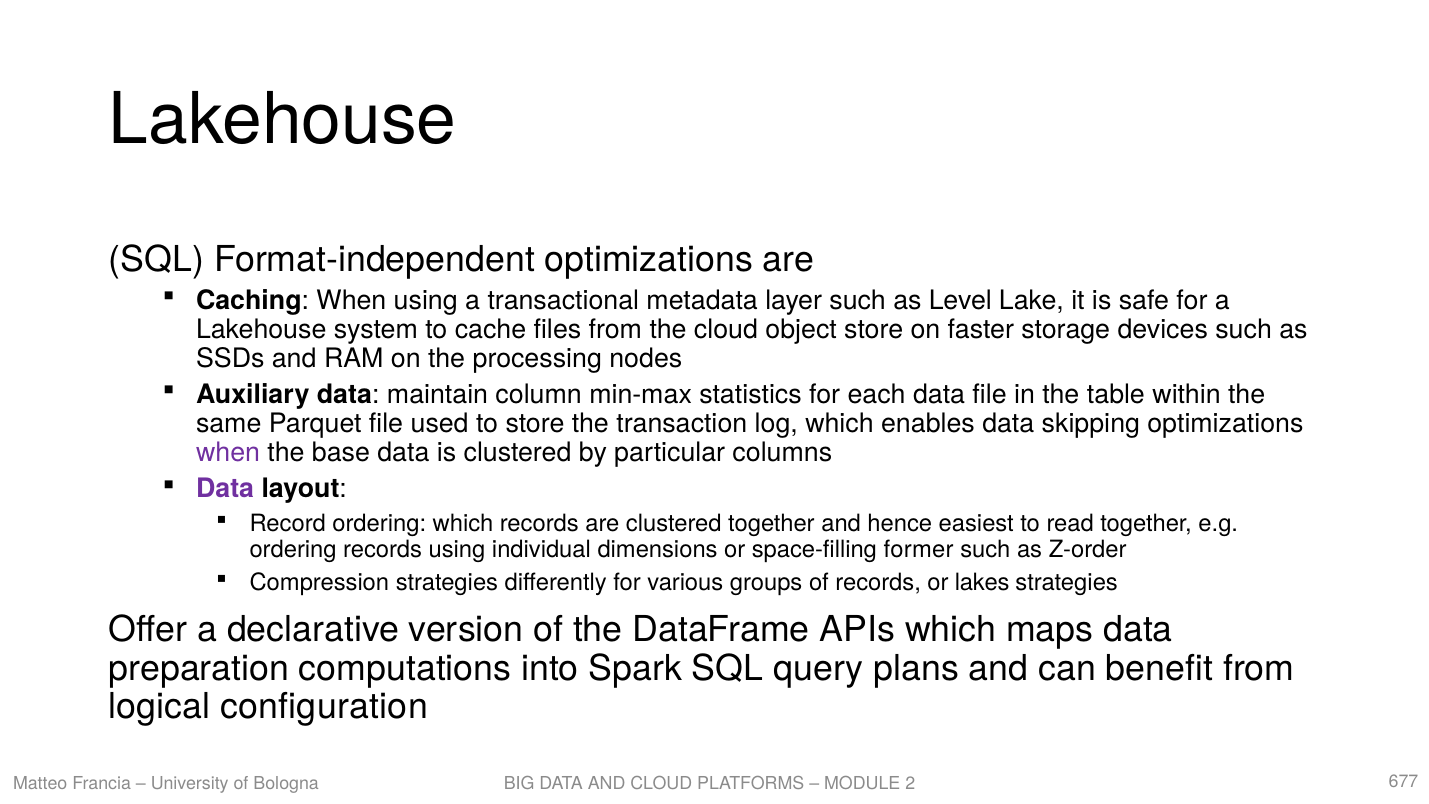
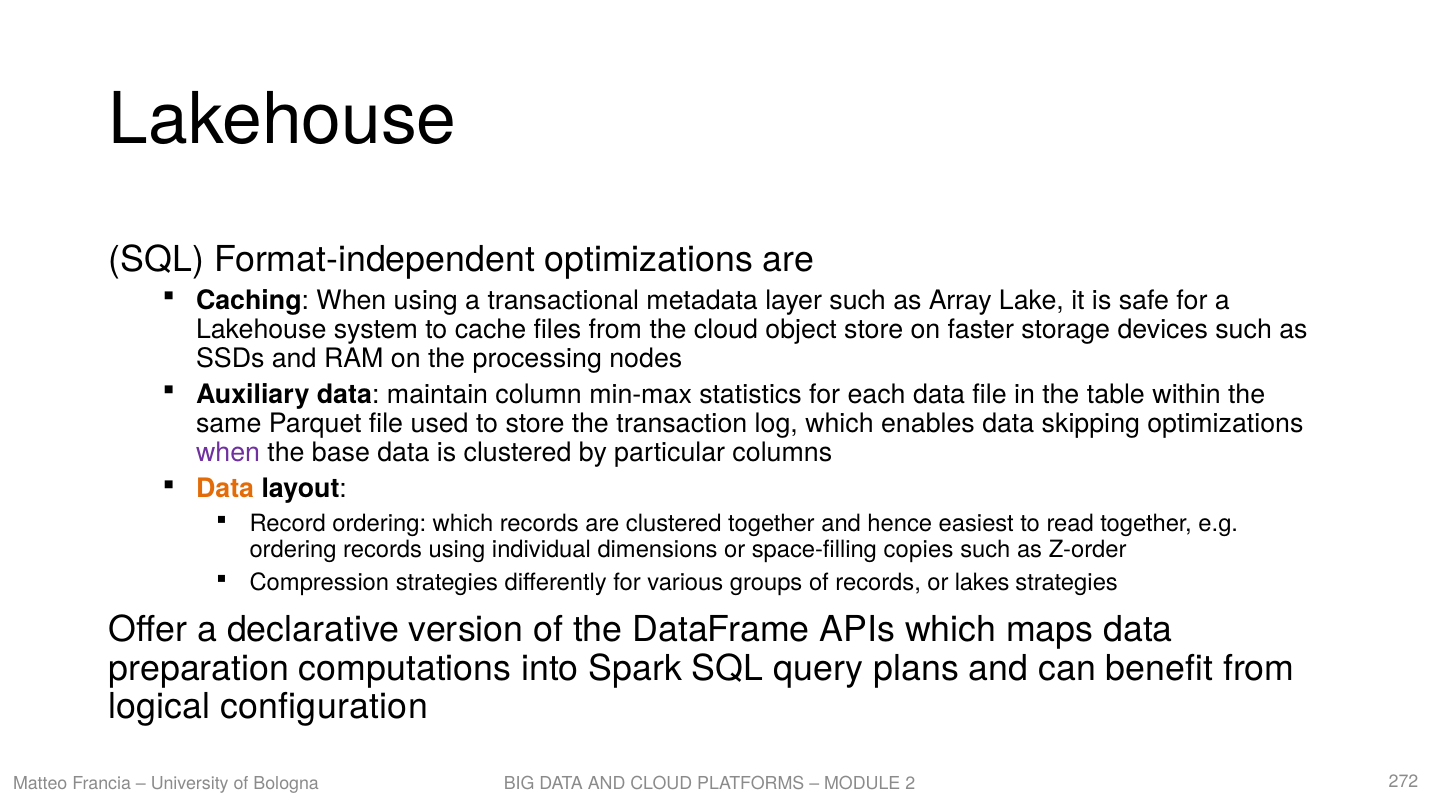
Level: Level -> Array
Data at (225, 489) colour: purple -> orange
former: former -> copies
677: 677 -> 272
